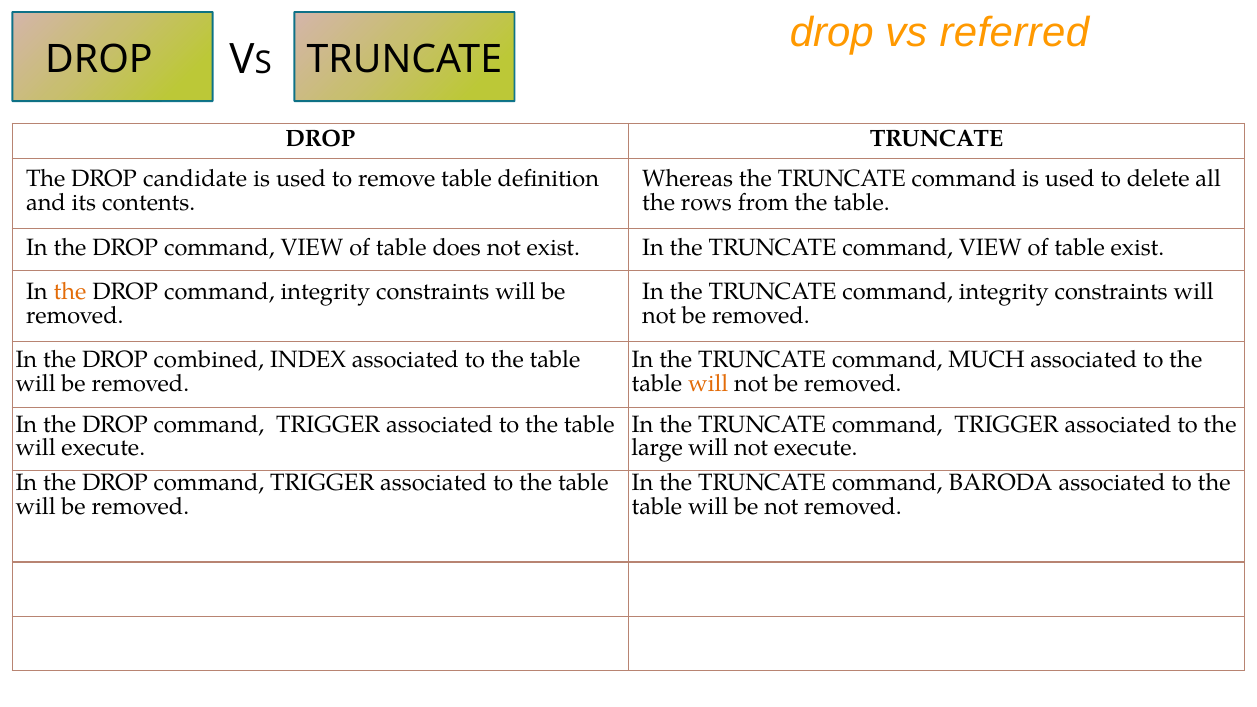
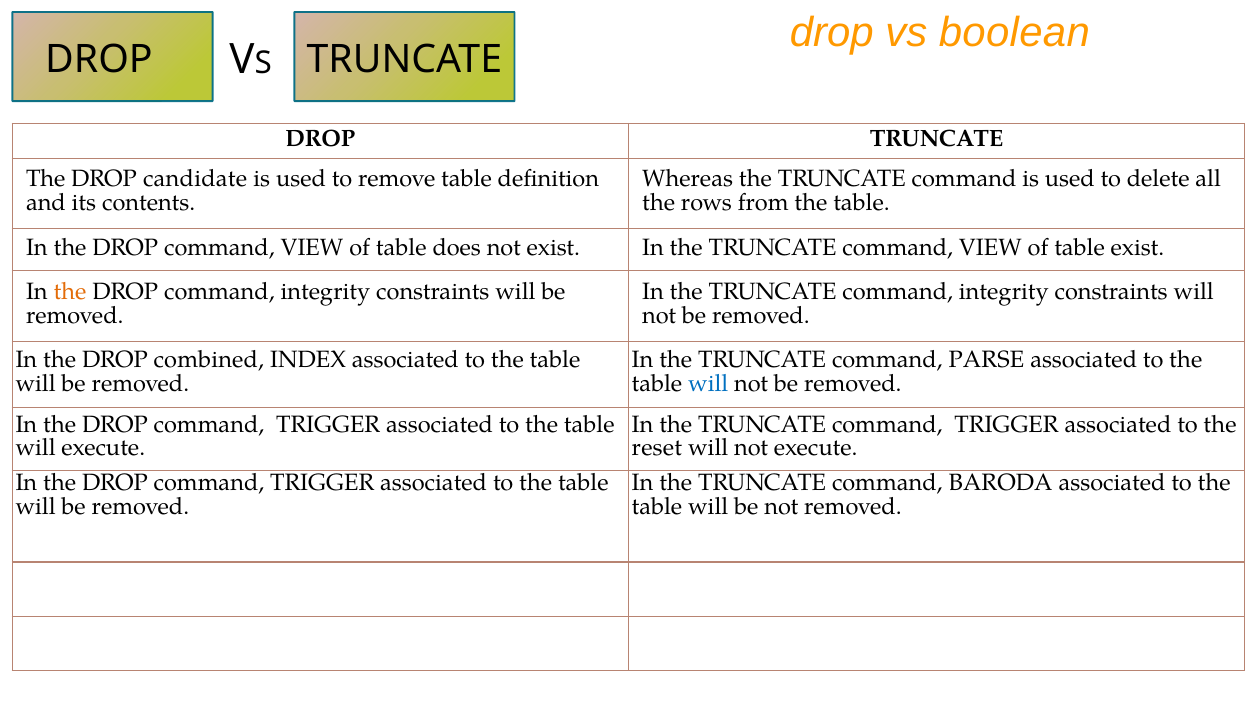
referred: referred -> boolean
MUCH: MUCH -> PARSE
will at (708, 384) colour: orange -> blue
large: large -> reset
